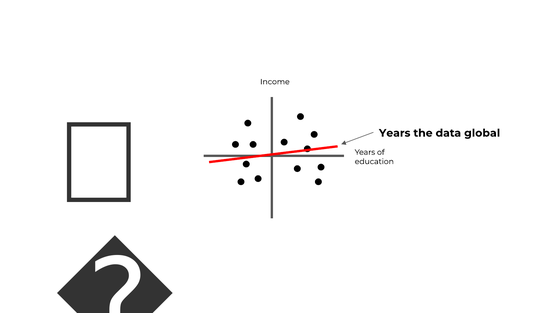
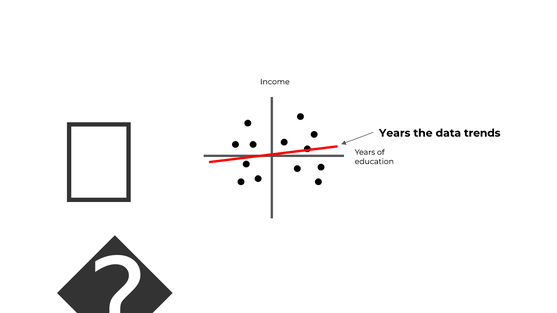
global: global -> trends
